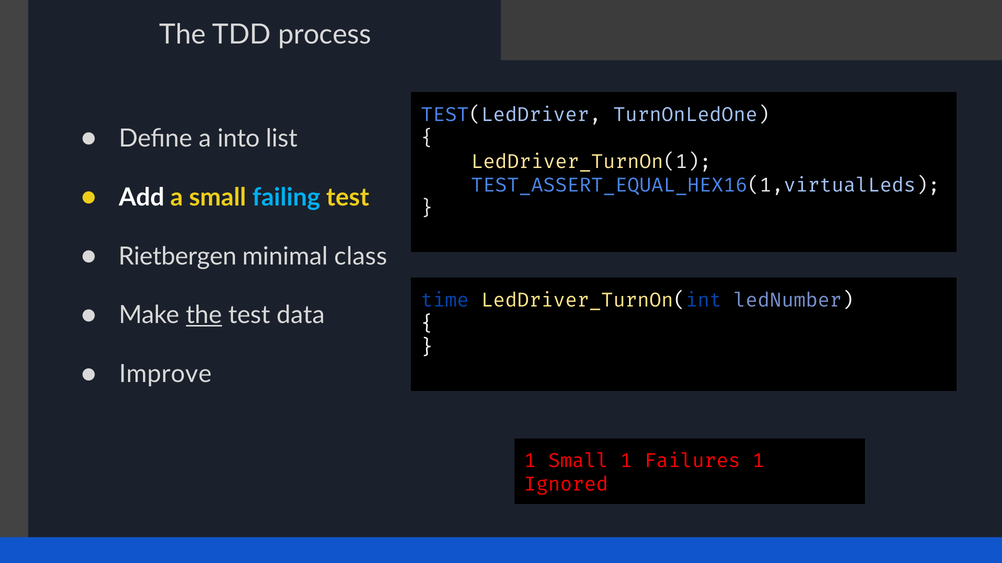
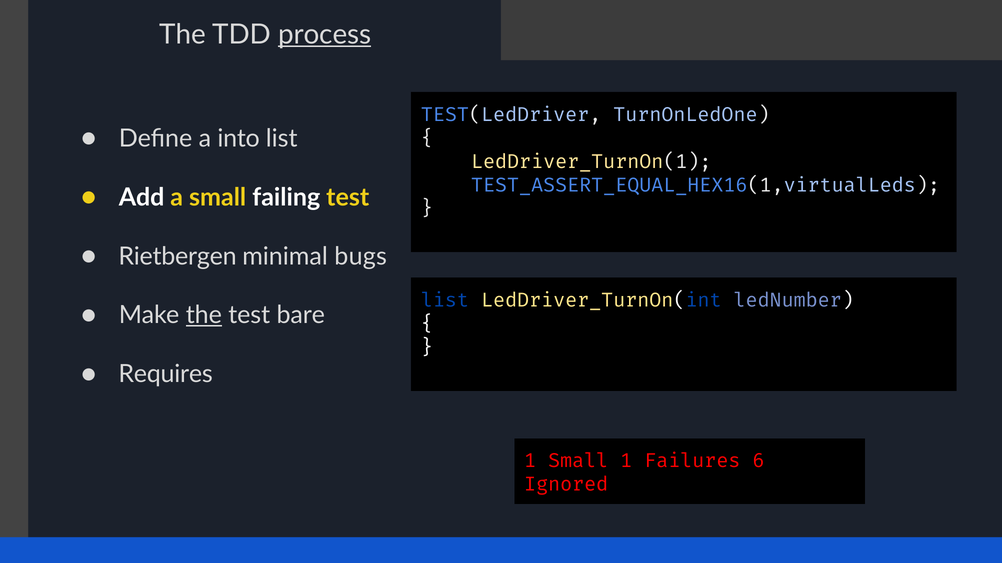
process underline: none -> present
failing colour: light blue -> white
class: class -> bugs
time at (445, 301): time -> list
data: data -> bare
Improve: Improve -> Requires
Failures 1: 1 -> 6
